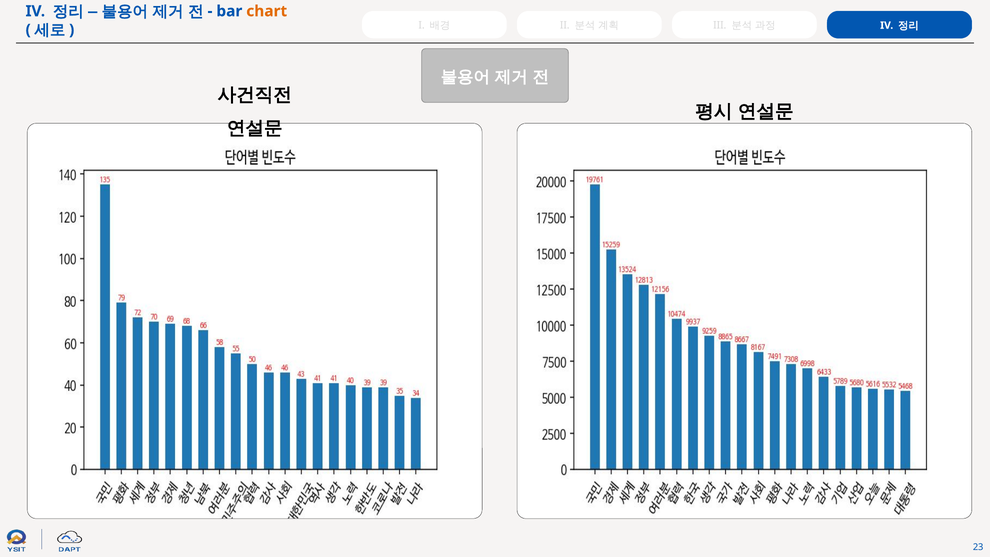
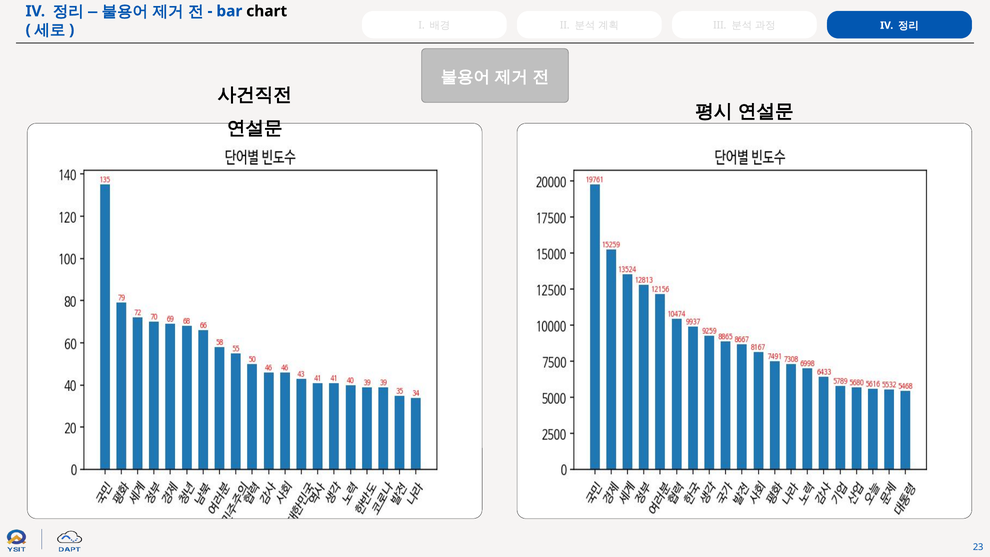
chart colour: orange -> black
